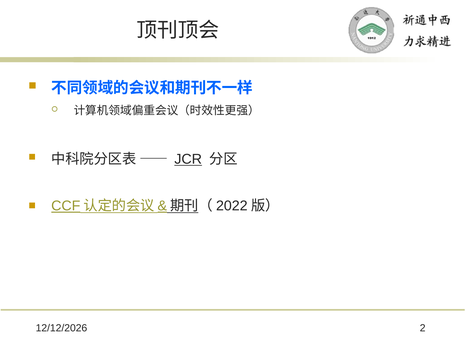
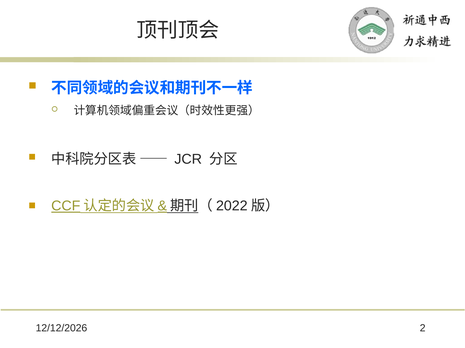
JCR underline: present -> none
